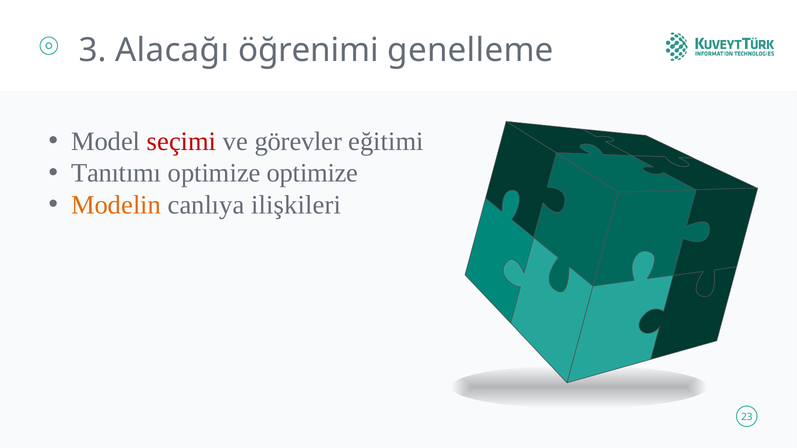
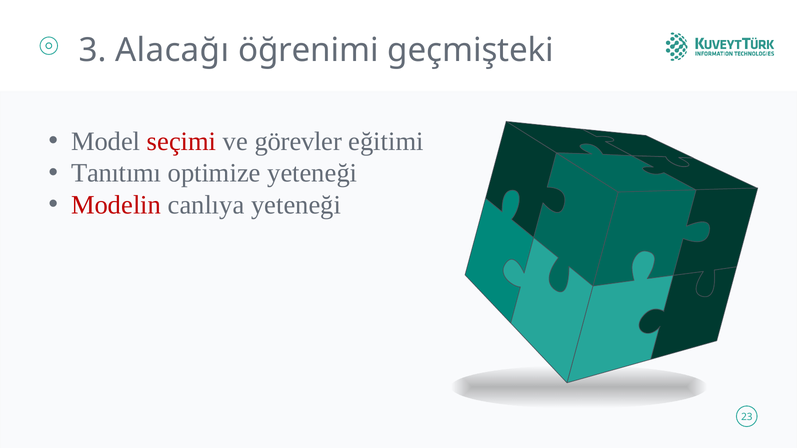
genelleme: genelleme -> geçmişteki
optimize optimize: optimize -> yeteneği
Modelin colour: orange -> red
canlıya ilişkileri: ilişkileri -> yeteneği
